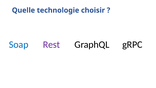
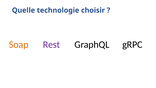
Soap colour: blue -> orange
